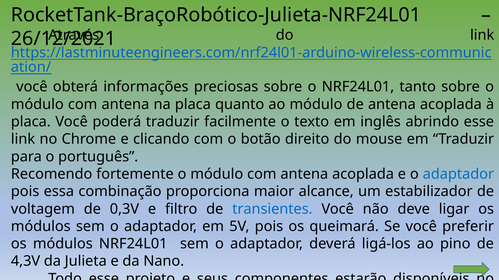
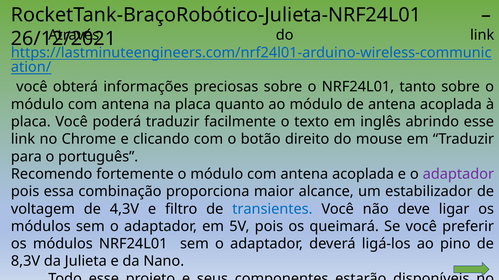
adaptador at (458, 174) colour: blue -> purple
0,3V: 0,3V -> 4,3V
4,3V: 4,3V -> 8,3V
